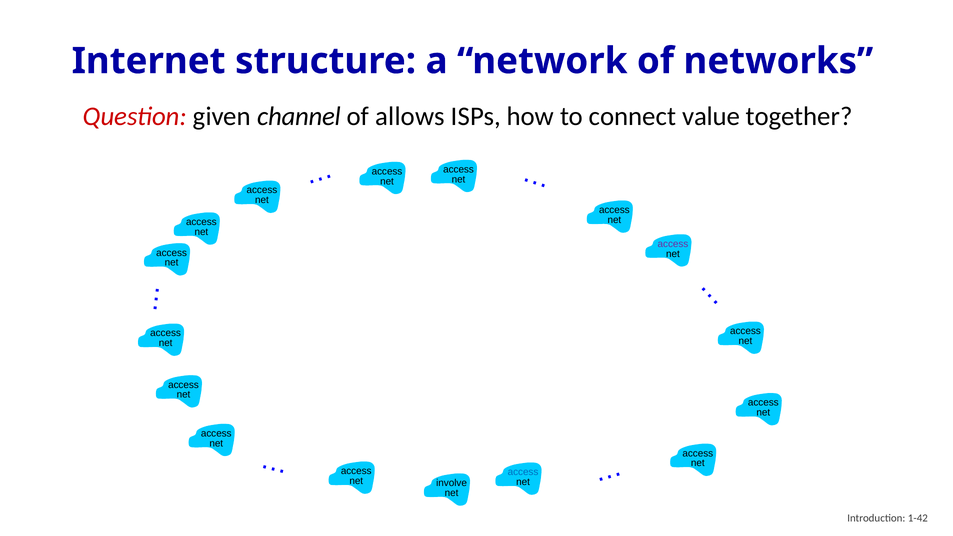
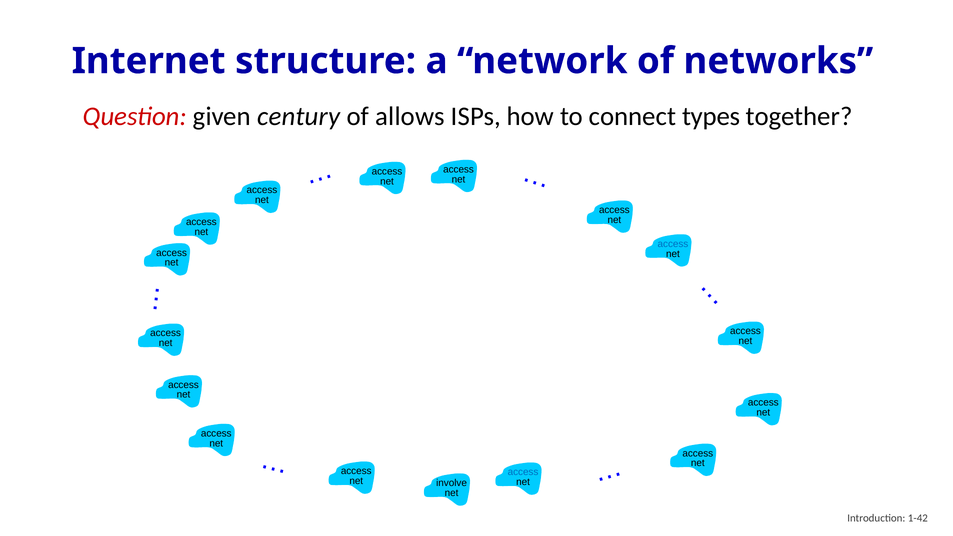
channel: channel -> century
value: value -> types
access at (673, 244) colour: purple -> blue
